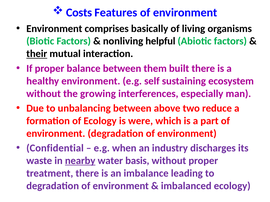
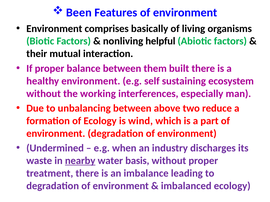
Costs: Costs -> Been
their underline: present -> none
growing: growing -> working
were: were -> wind
Confidential: Confidential -> Undermined
